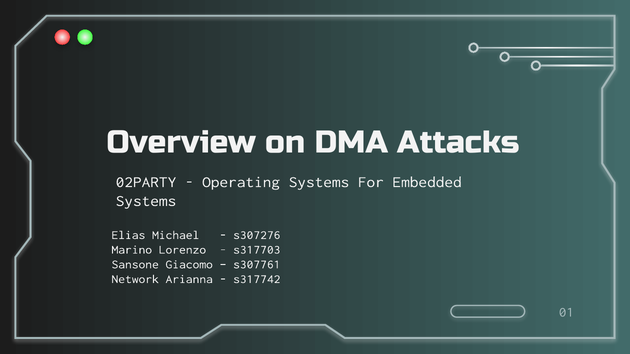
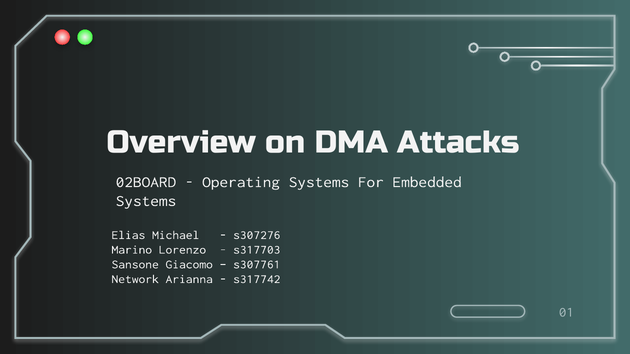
02PARTY: 02PARTY -> 02BOARD
